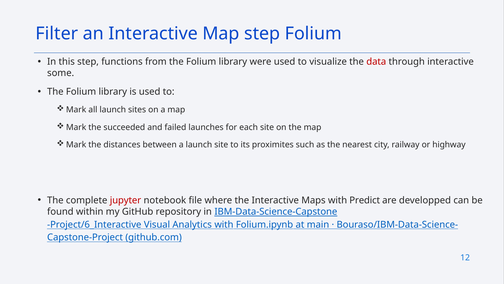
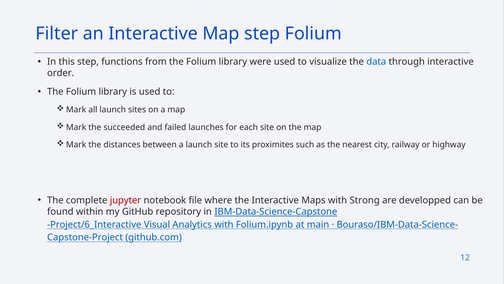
data colour: red -> blue
some: some -> order
Predict: Predict -> Strong
